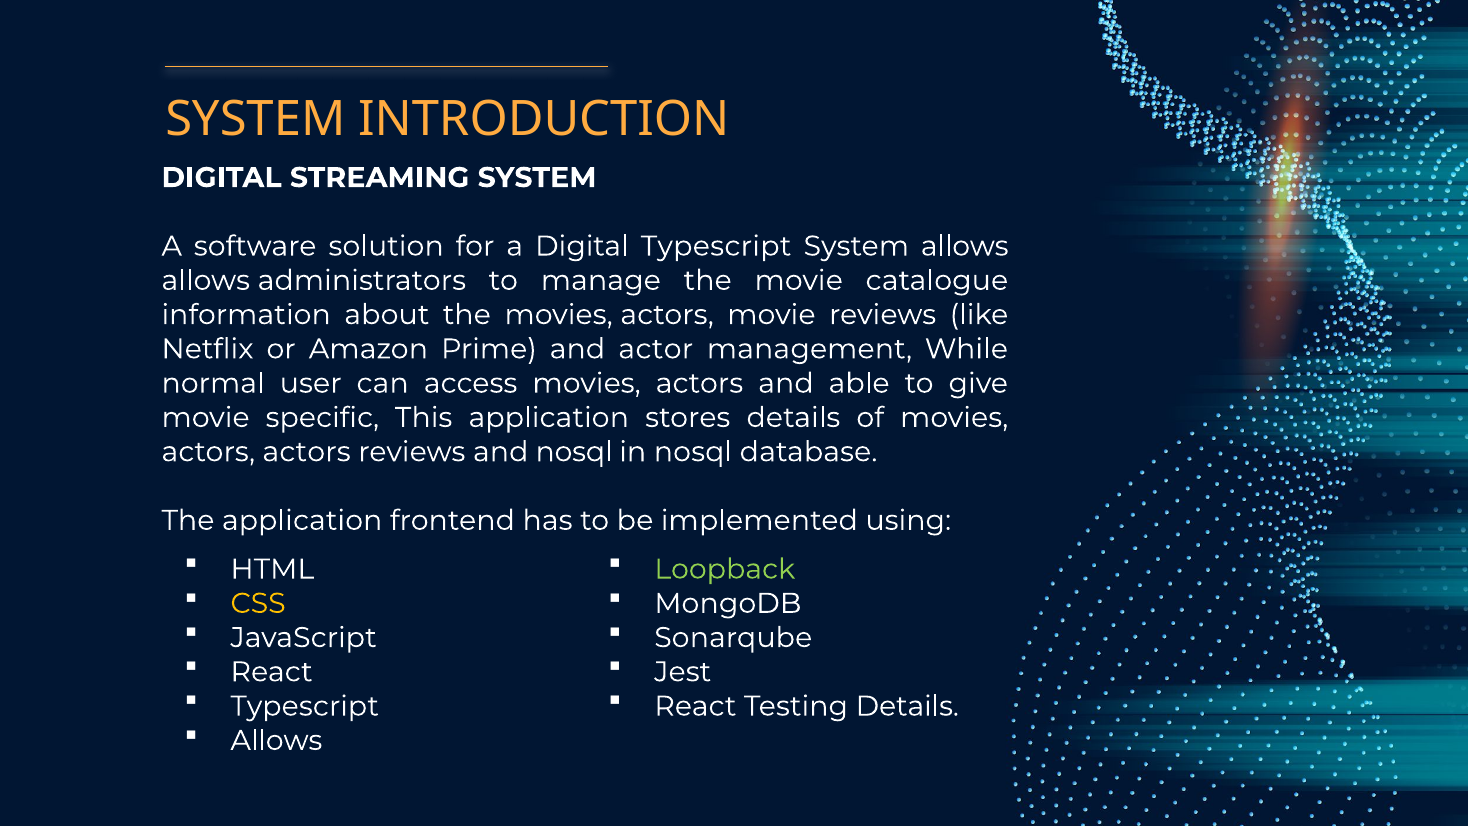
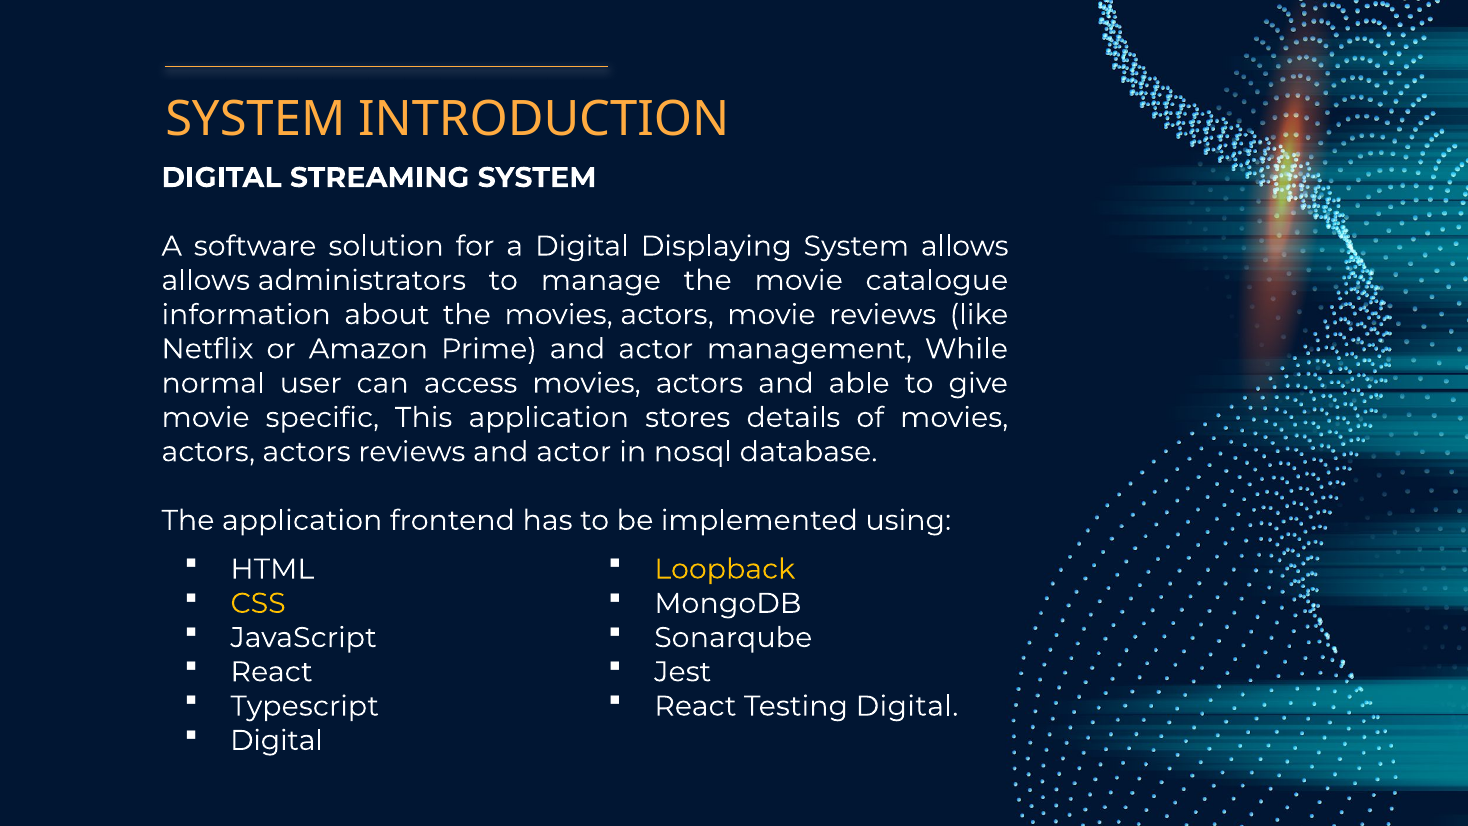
Digital Typescript: Typescript -> Displaying
reviews and nosql: nosql -> actor
Loopback colour: light green -> yellow
Testing Details: Details -> Digital
Allows at (276, 740): Allows -> Digital
